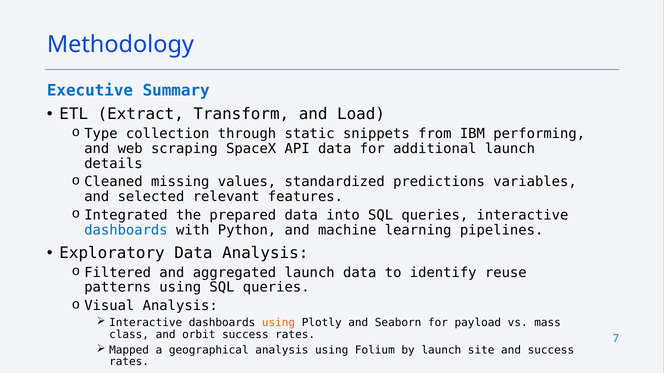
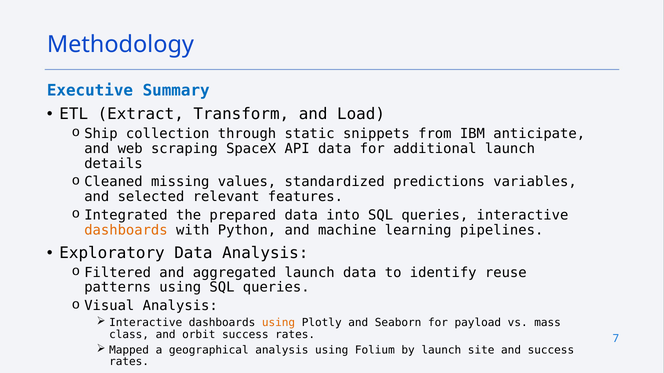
Type: Type -> Ship
performing: performing -> anticipate
dashboards at (126, 230) colour: blue -> orange
